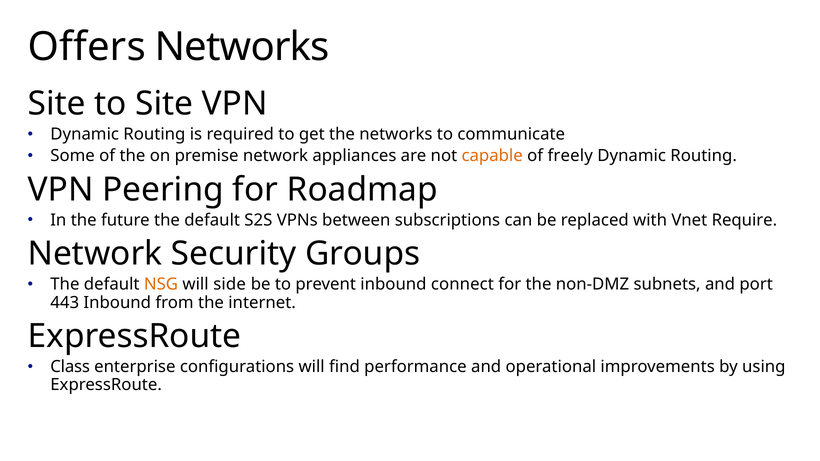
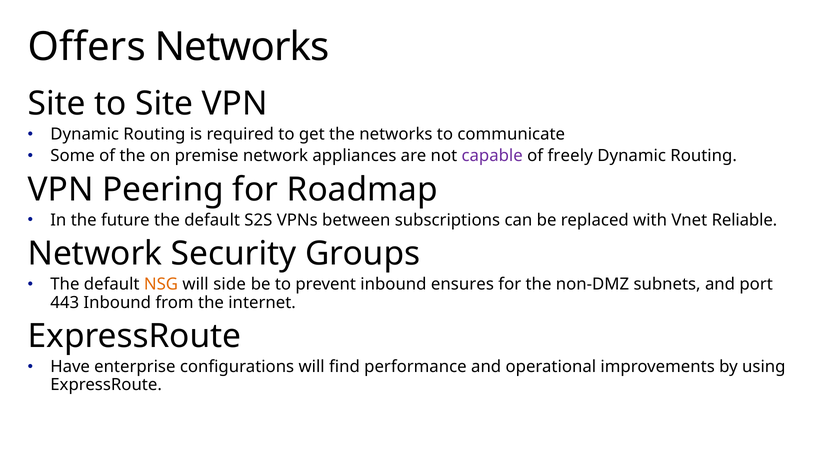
capable colour: orange -> purple
Require: Require -> Reliable
connect: connect -> ensures
Class: Class -> Have
